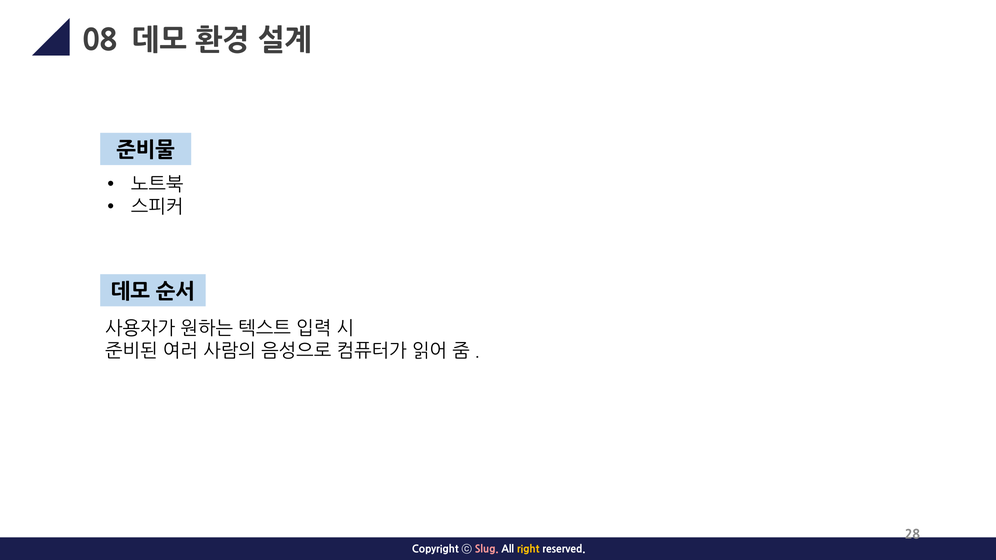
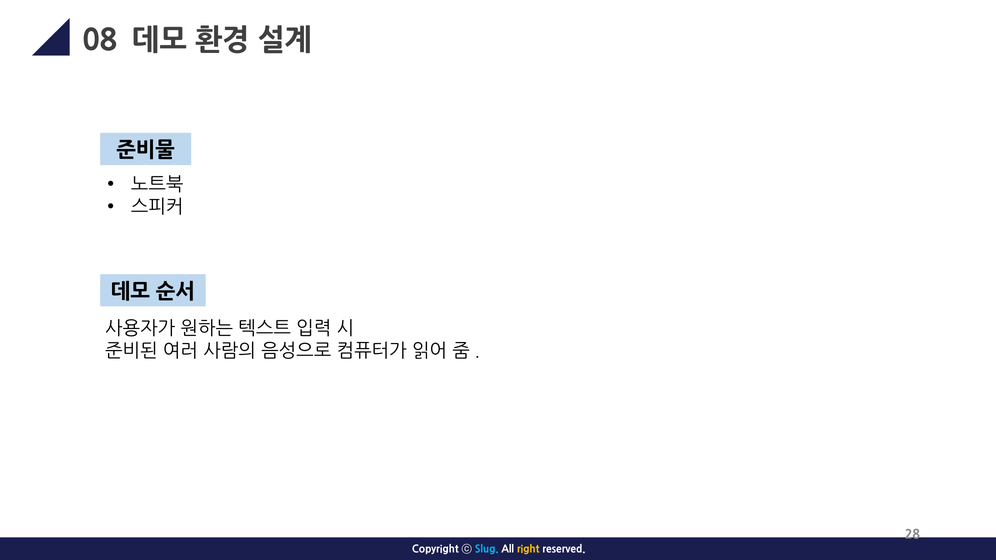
Slug colour: pink -> light blue
